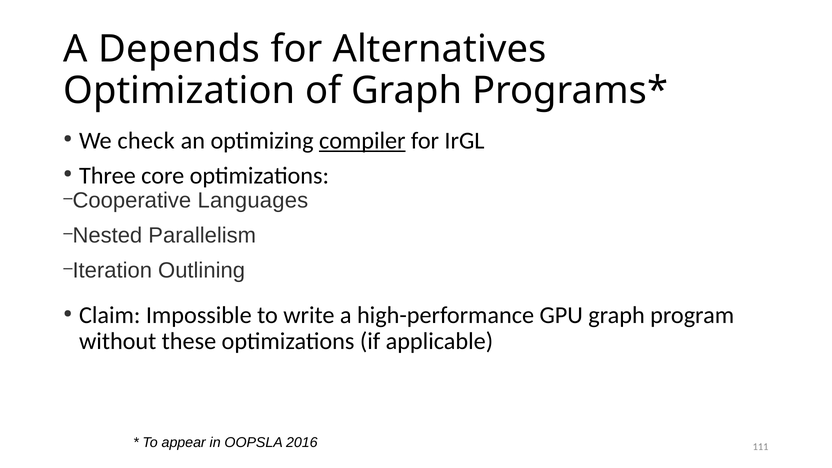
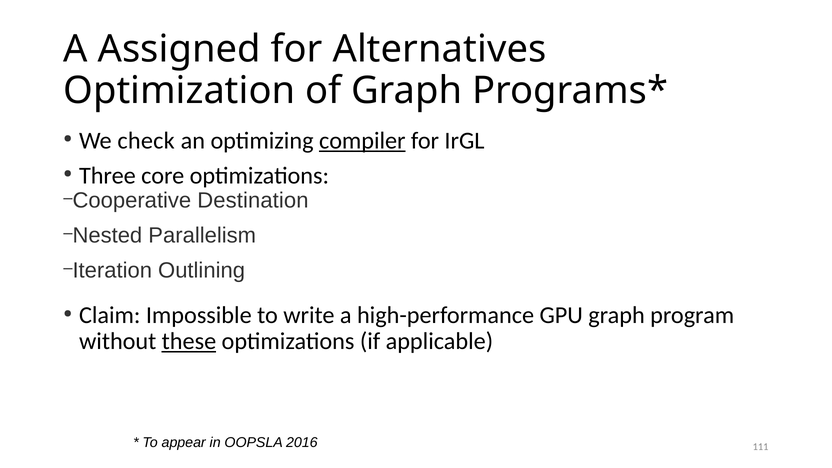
Depends: Depends -> Assigned
Languages: Languages -> Destination
these underline: none -> present
